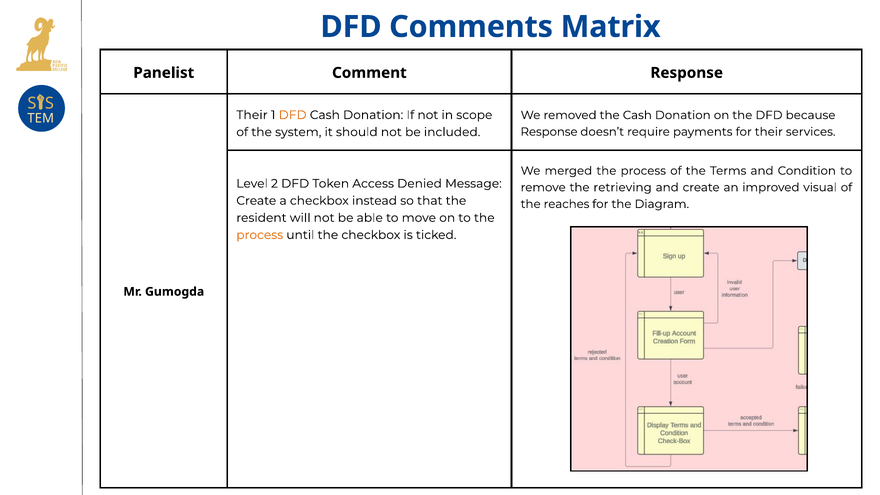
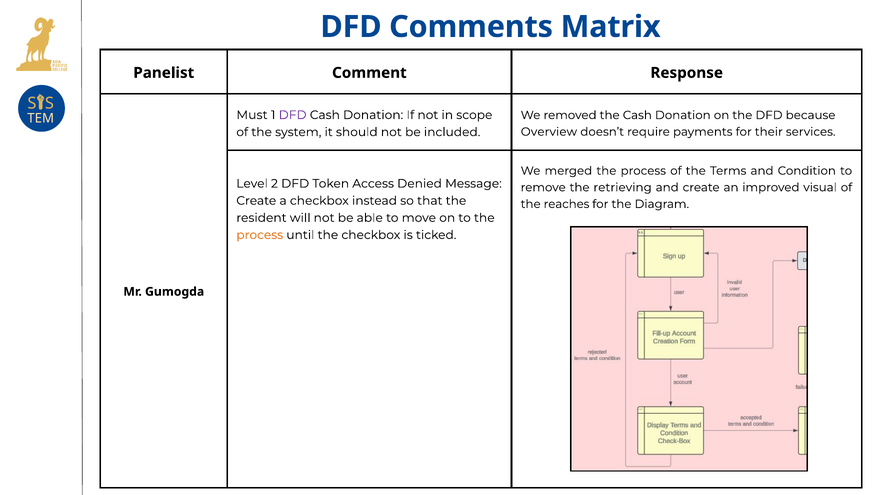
Their at (252, 115): Their -> Must
DFD at (293, 115) colour: orange -> purple
Response at (549, 132): Response -> Overview
